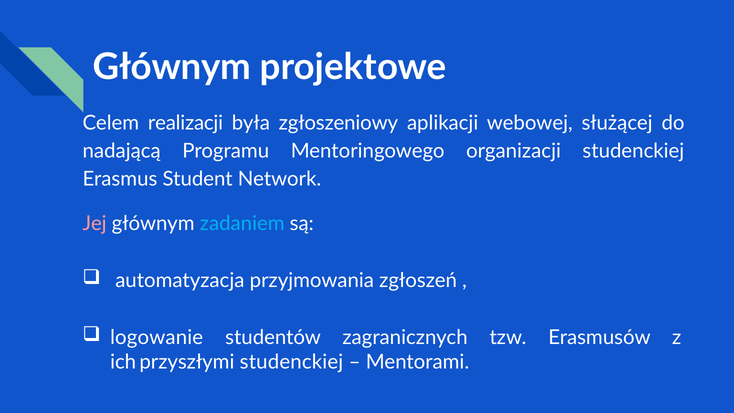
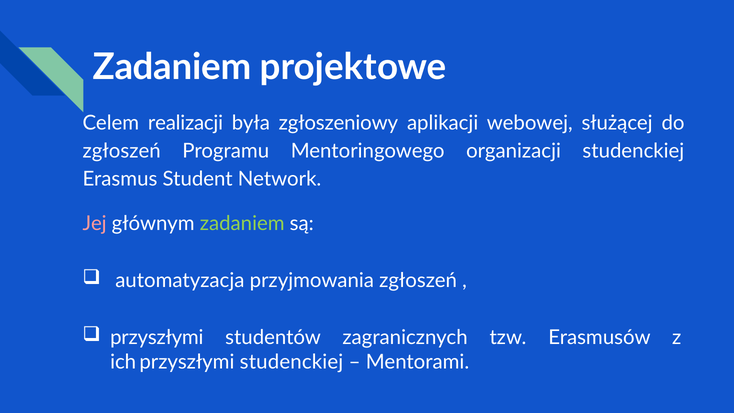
Głównym at (172, 67): Głównym -> Zadaniem
nadającą at (122, 151): nadającą -> zgłoszeń
zadaniem at (242, 223) colour: light blue -> light green
logowanie at (157, 338): logowanie -> przyszłymi
